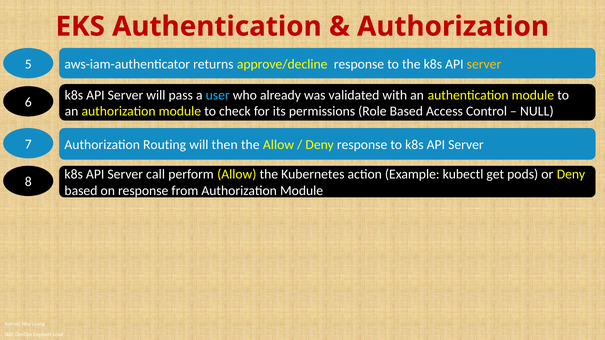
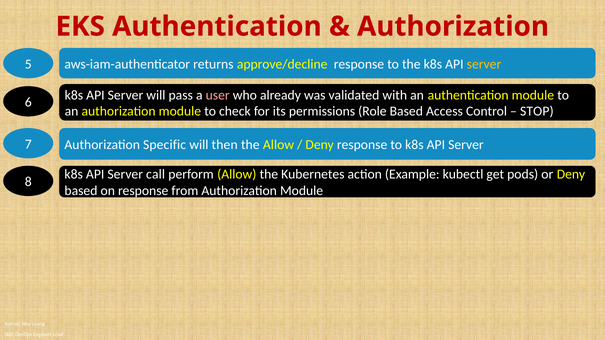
user colour: light blue -> pink
NULL: NULL -> STOP
Routing: Routing -> Specific
